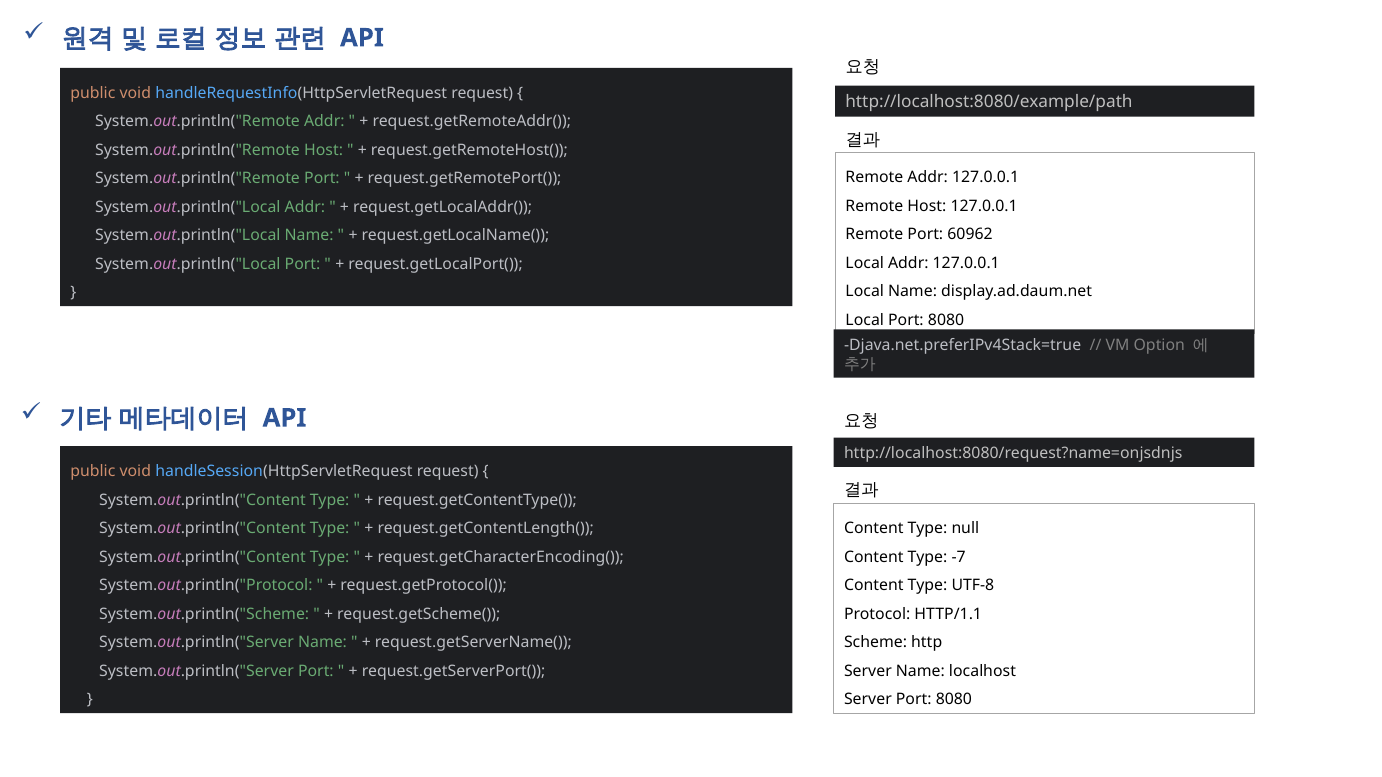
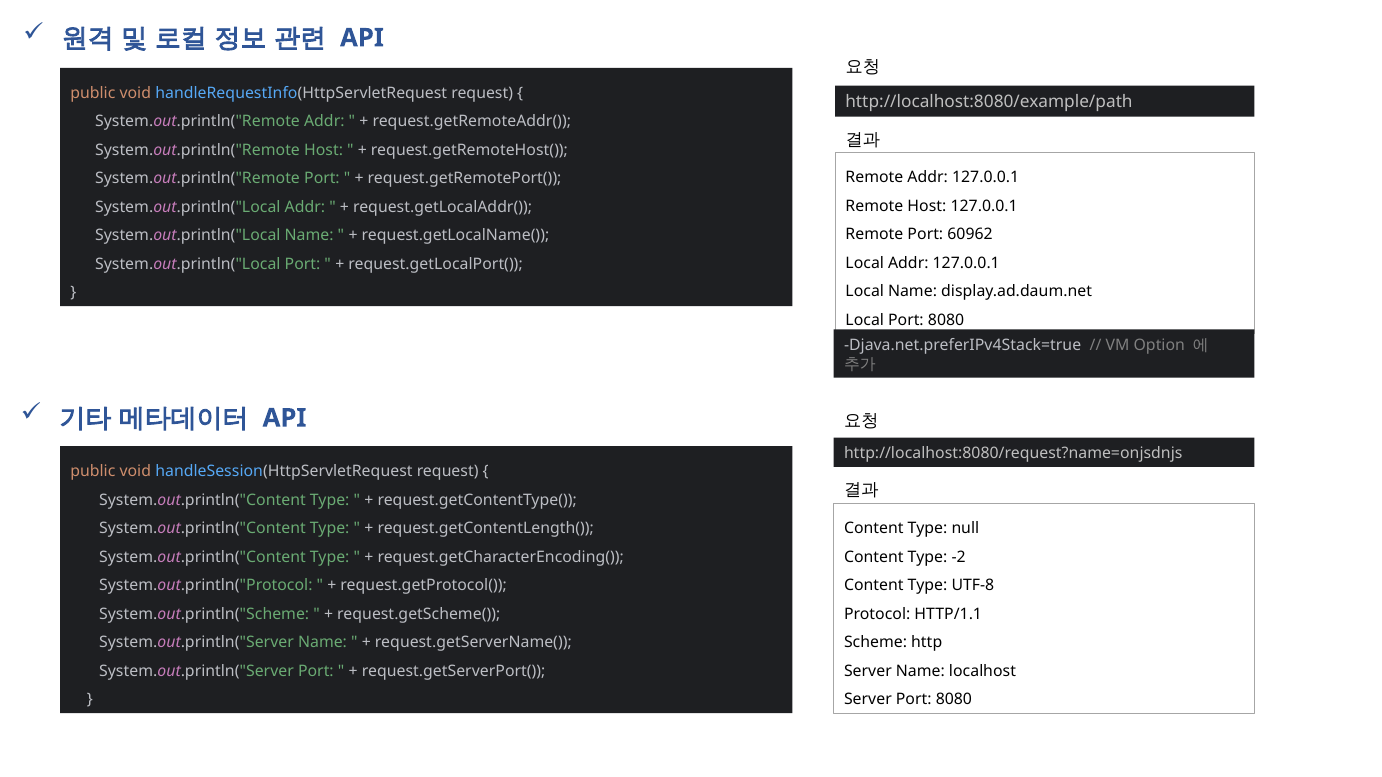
-7: -7 -> -2
